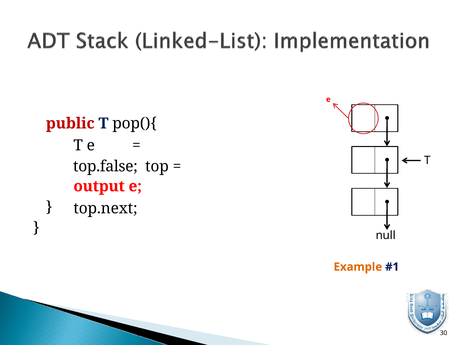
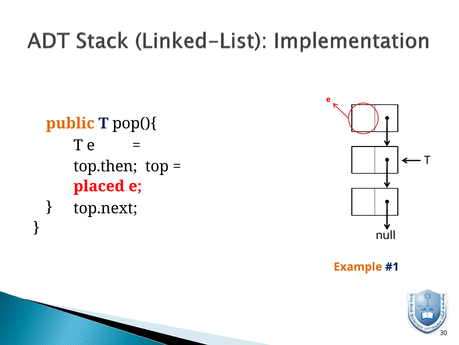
public colour: red -> orange
top.false: top.false -> top.then
output: output -> placed
